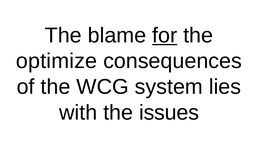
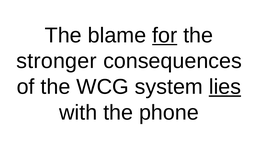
optimize: optimize -> stronger
lies underline: none -> present
issues: issues -> phone
